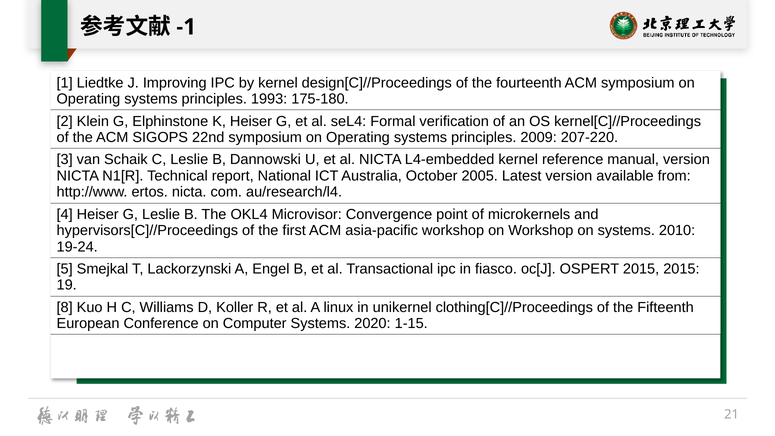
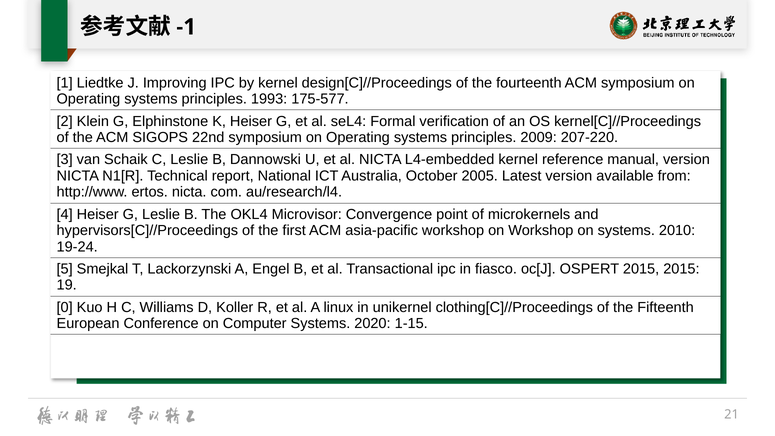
175-180: 175-180 -> 175-577
8: 8 -> 0
